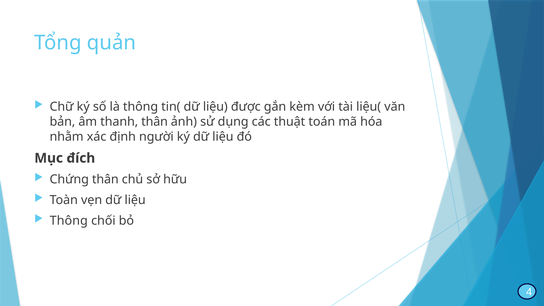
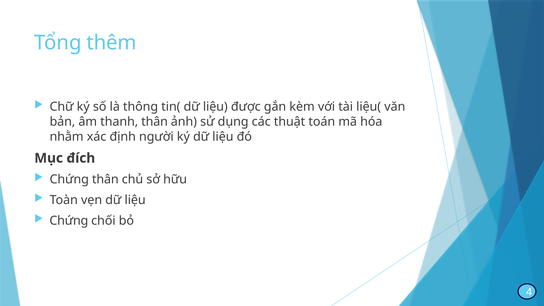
quản: quản -> thêm
Thông at (69, 221): Thông -> Chứng
